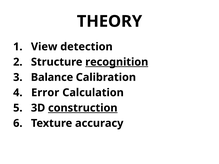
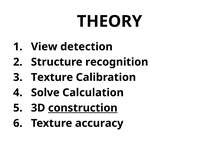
recognition underline: present -> none
Balance at (52, 77): Balance -> Texture
Error: Error -> Solve
